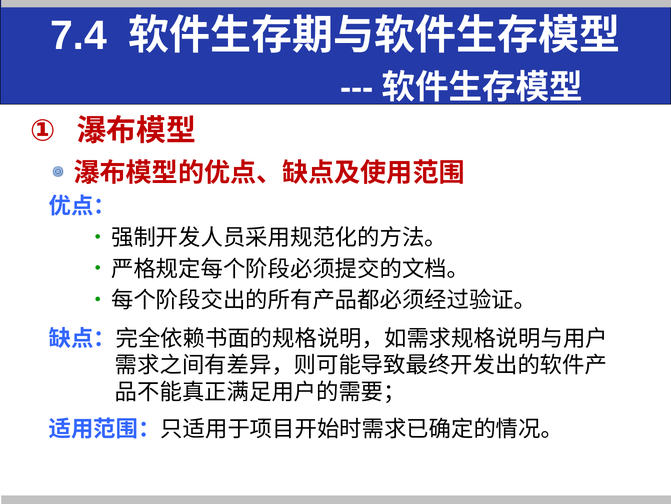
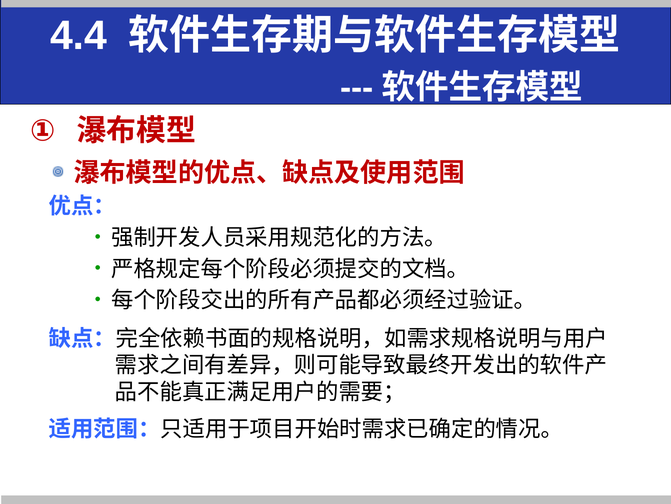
7.4: 7.4 -> 4.4
